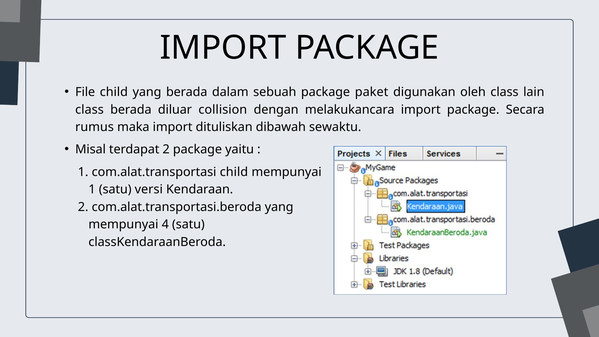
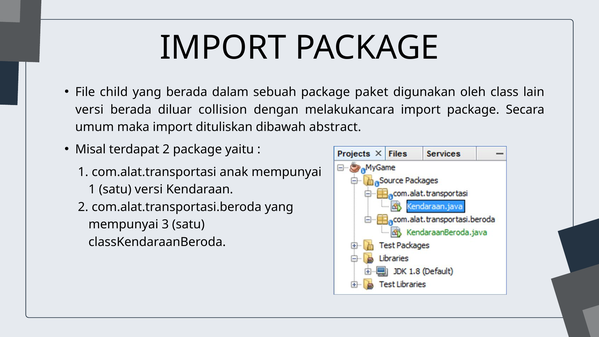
class at (89, 110): class -> versi
rumus: rumus -> umum
sewaktu: sewaktu -> abstract
com.alat.transportasi child: child -> anak
4: 4 -> 3
